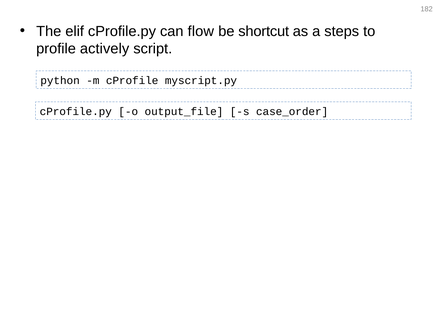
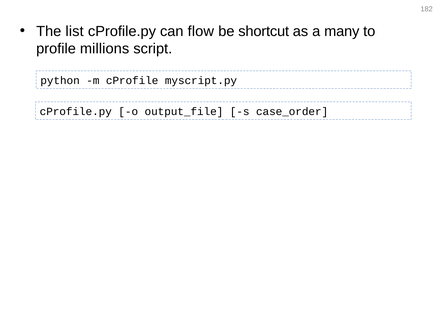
elif: elif -> list
steps: steps -> many
actively: actively -> millions
